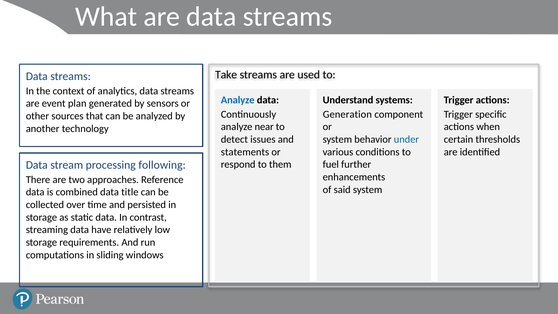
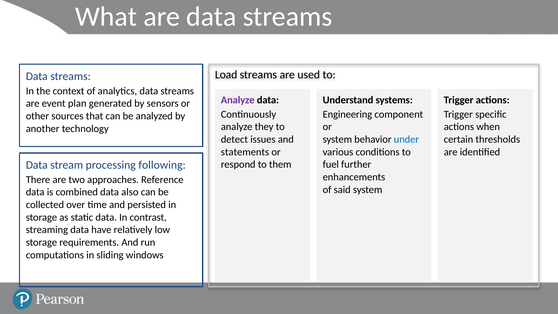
Take: Take -> Load
Analyze at (238, 100) colour: blue -> purple
Generation: Generation -> Engineering
near: near -> they
data title: title -> also
